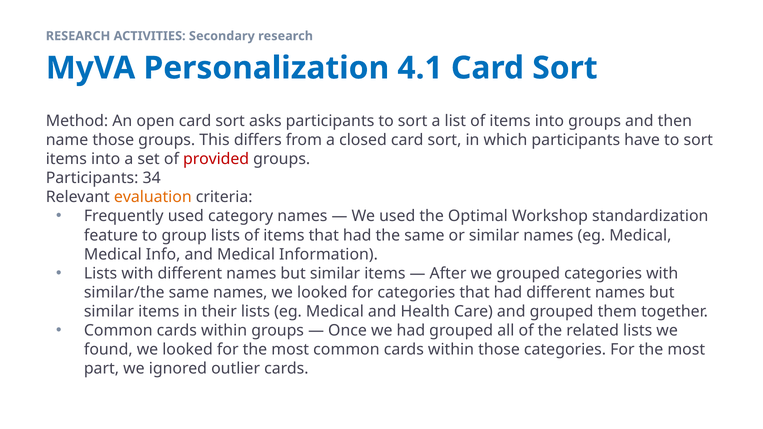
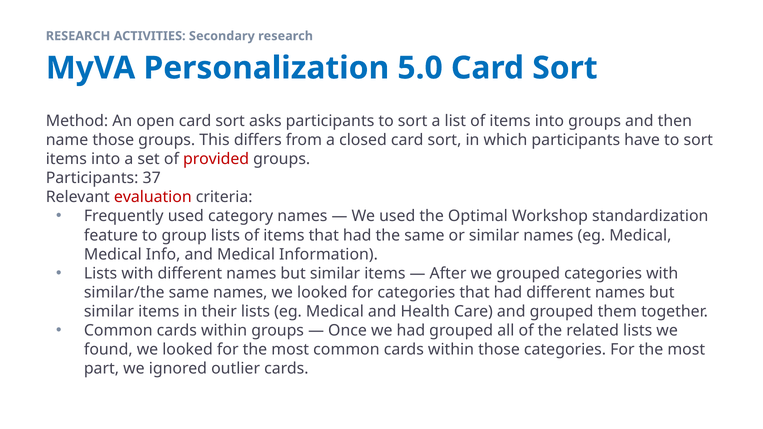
4.1: 4.1 -> 5.0
34: 34 -> 37
evaluation colour: orange -> red
